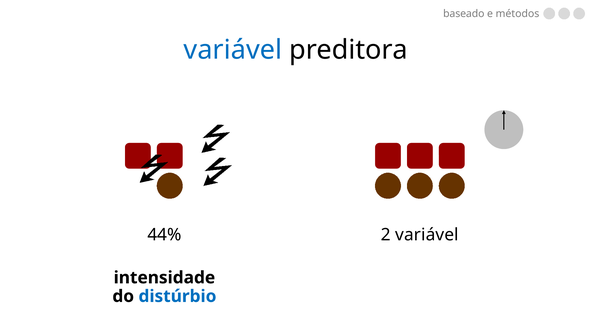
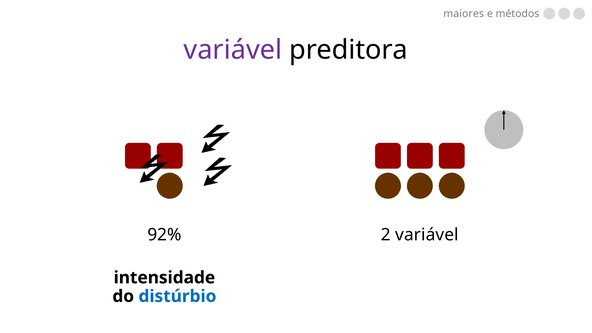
baseado: baseado -> maiores
variável at (233, 50) colour: blue -> purple
44%: 44% -> 92%
